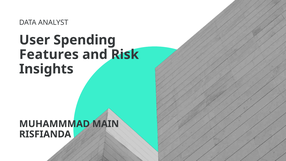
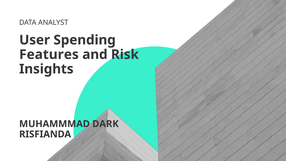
MAIN: MAIN -> DARK
